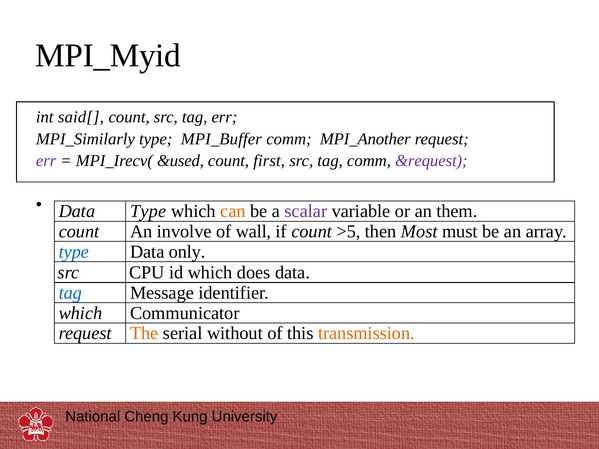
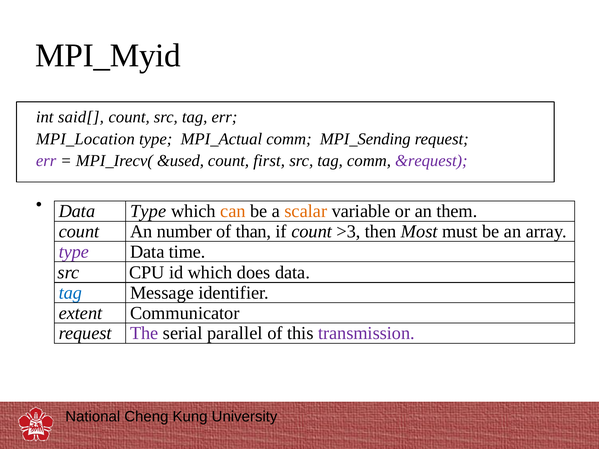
MPI_Similarly: MPI_Similarly -> MPI_Location
MPI_Buffer: MPI_Buffer -> MPI_Actual
MPI_Another: MPI_Another -> MPI_Sending
scalar colour: purple -> orange
involve: involve -> number
wall: wall -> than
>5: >5 -> >3
type at (74, 252) colour: blue -> purple
only: only -> time
which at (80, 313): which -> extent
The colour: orange -> purple
without: without -> parallel
transmission colour: orange -> purple
